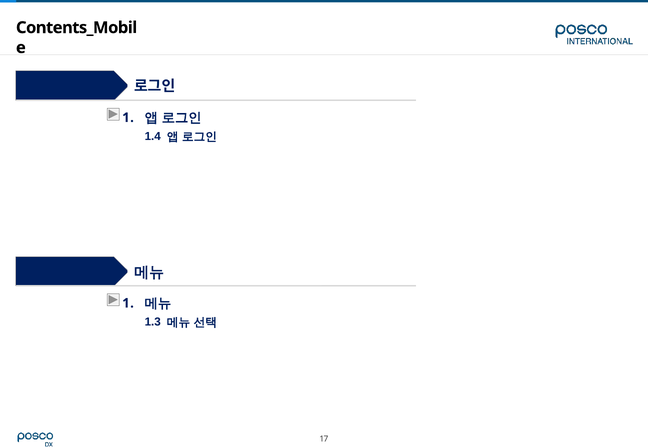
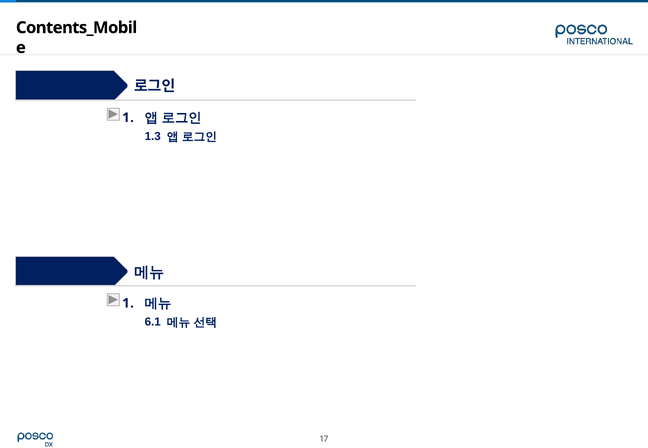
1.4: 1.4 -> 1.3
1.3: 1.3 -> 6.1
